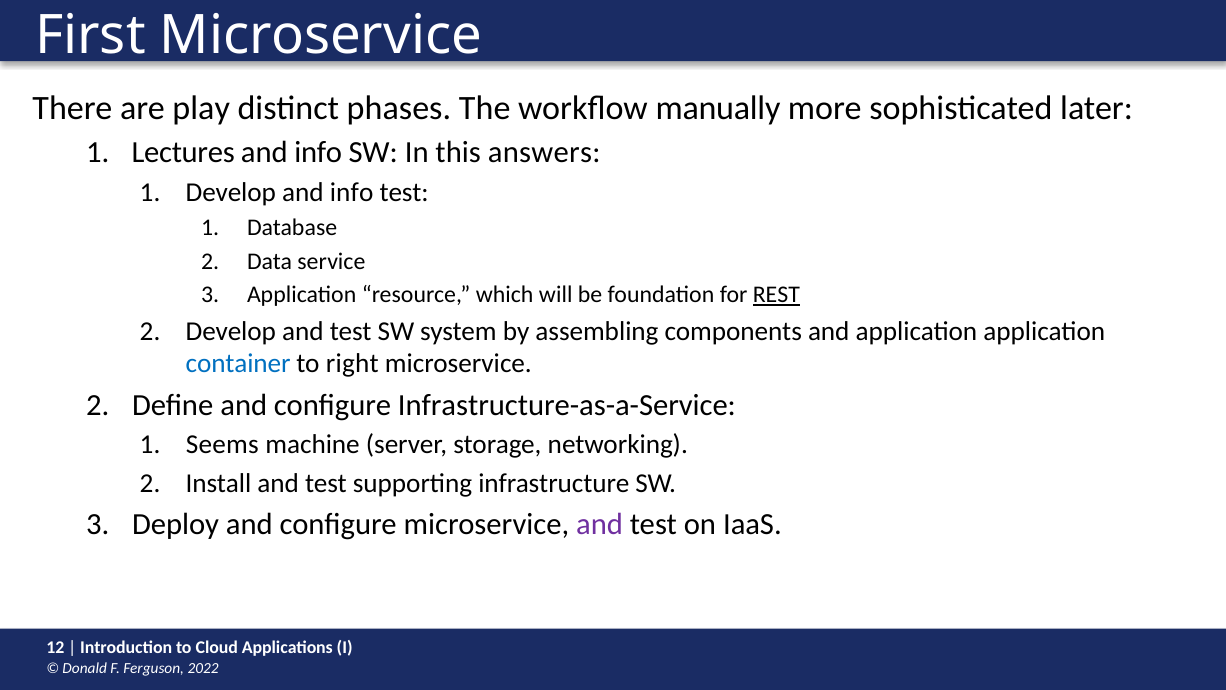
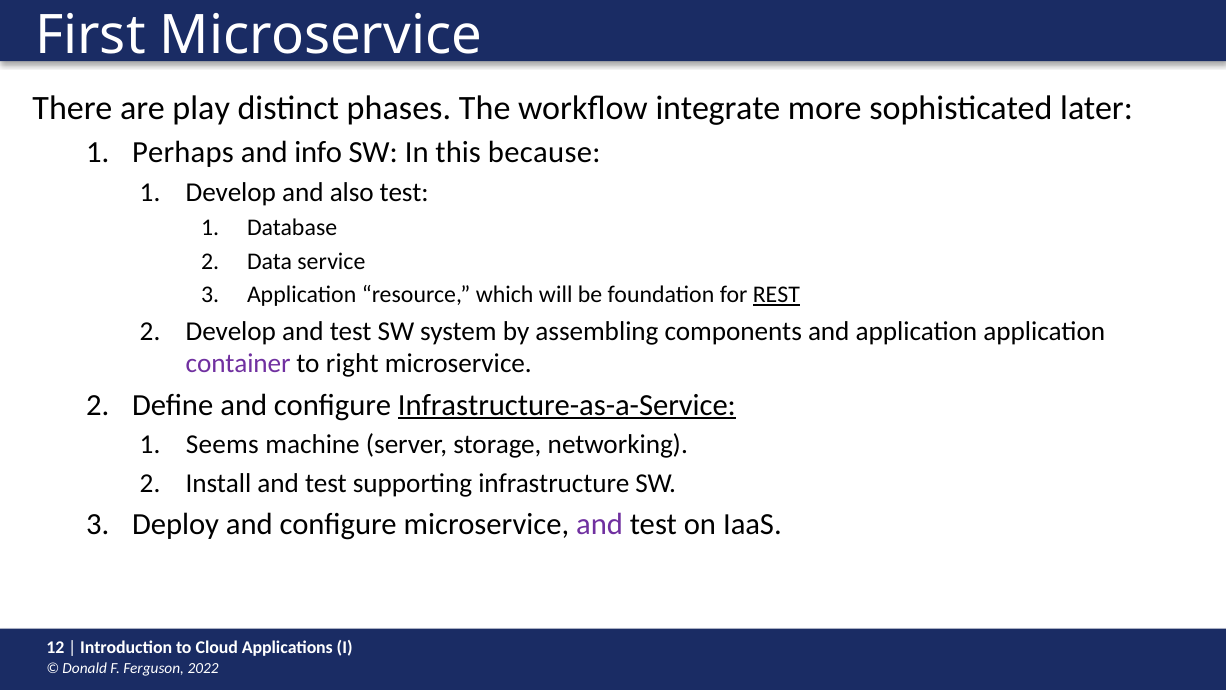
manually: manually -> integrate
Lectures: Lectures -> Perhaps
answers: answers -> because
Develop and info: info -> also
container colour: blue -> purple
Infrastructure-as-a-Service underline: none -> present
